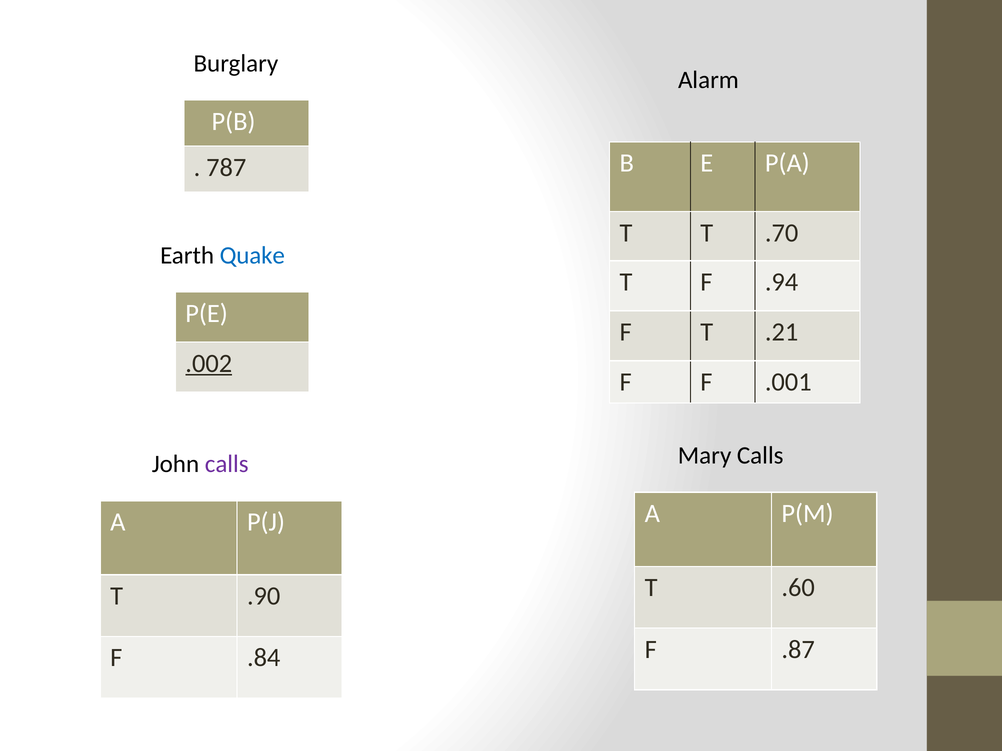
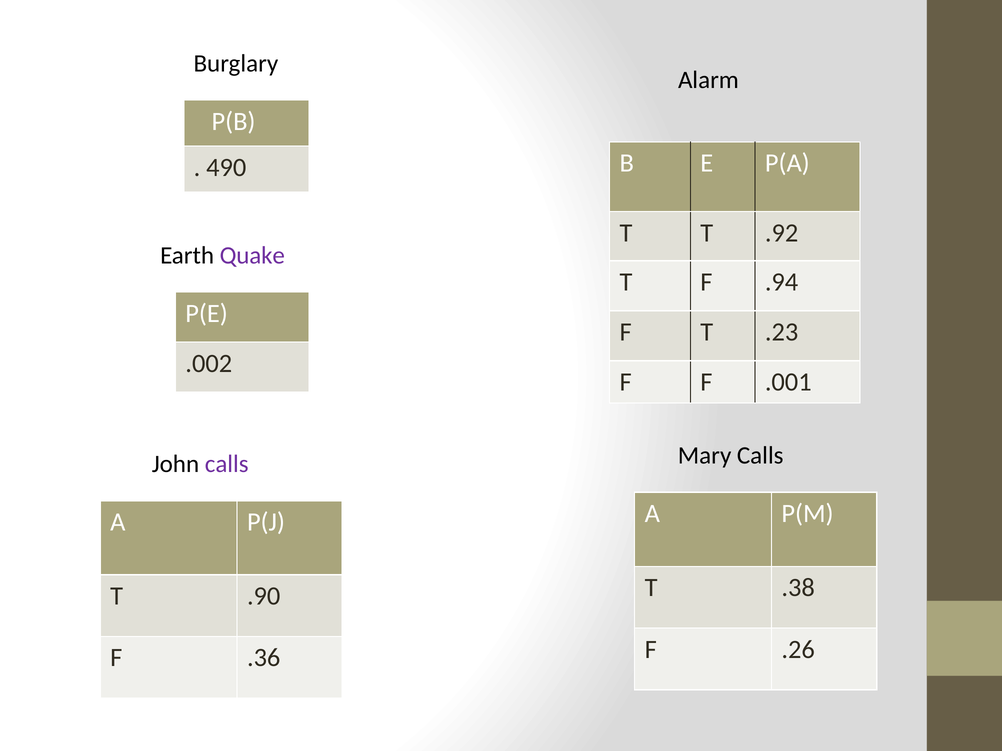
787: 787 -> 490
.70: .70 -> .92
Quake colour: blue -> purple
.21: .21 -> .23
.002 underline: present -> none
.60: .60 -> .38
.87: .87 -> .26
.84: .84 -> .36
